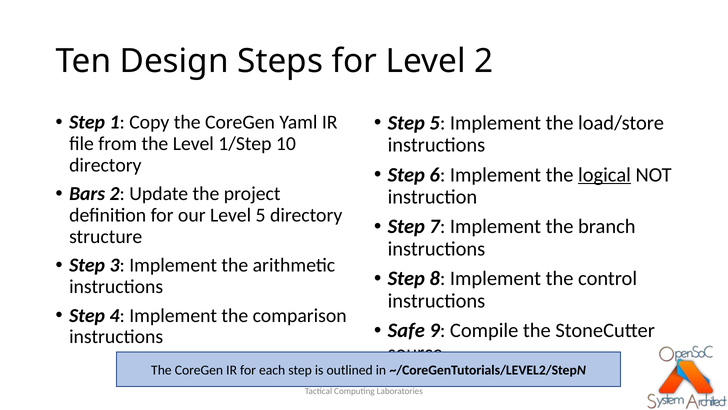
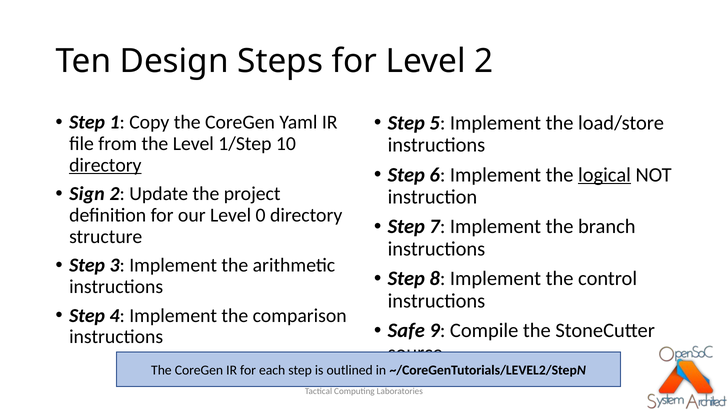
directory at (105, 165) underline: none -> present
Bars: Bars -> Sign
Level 5: 5 -> 0
